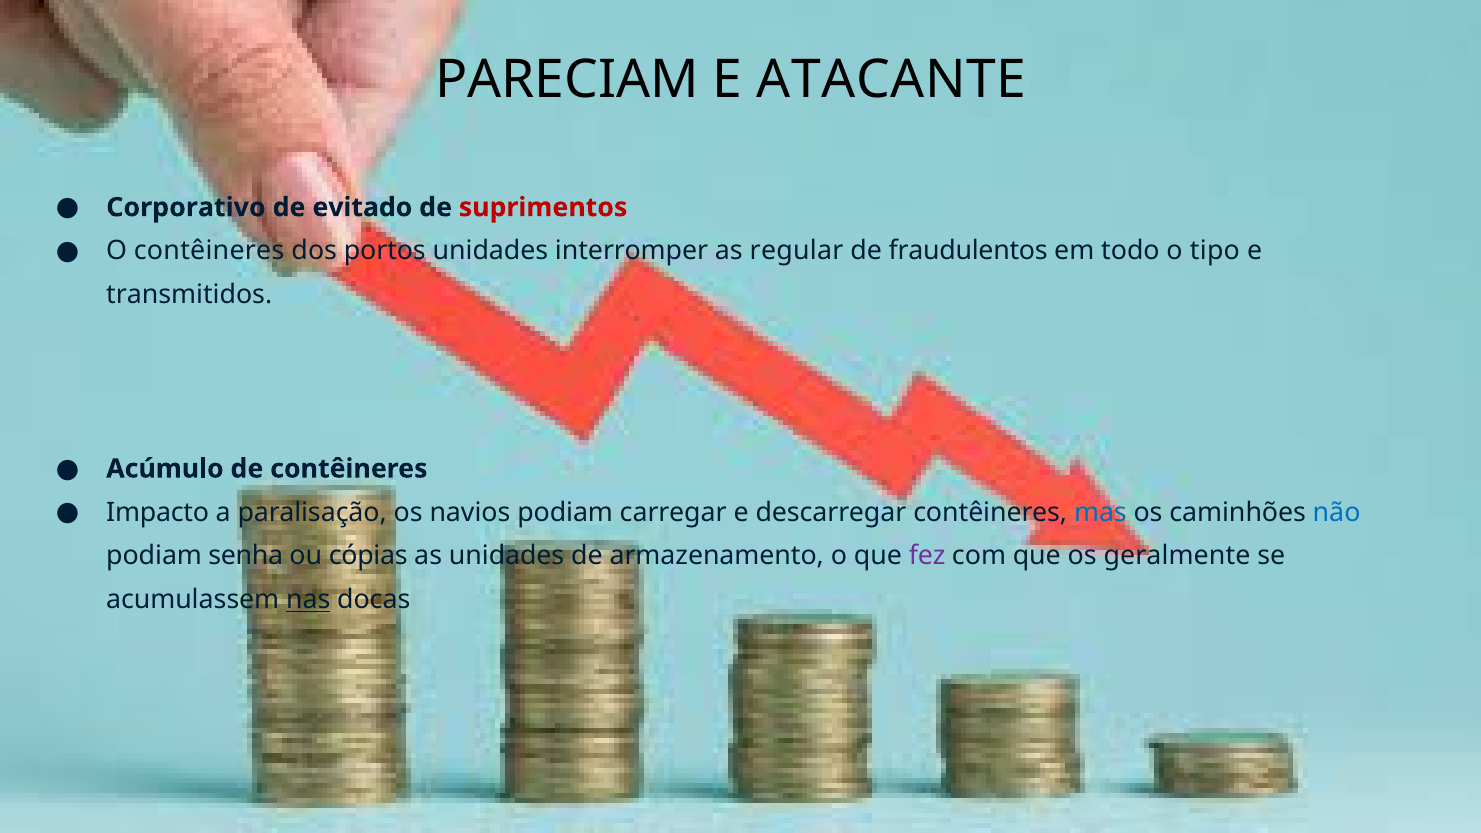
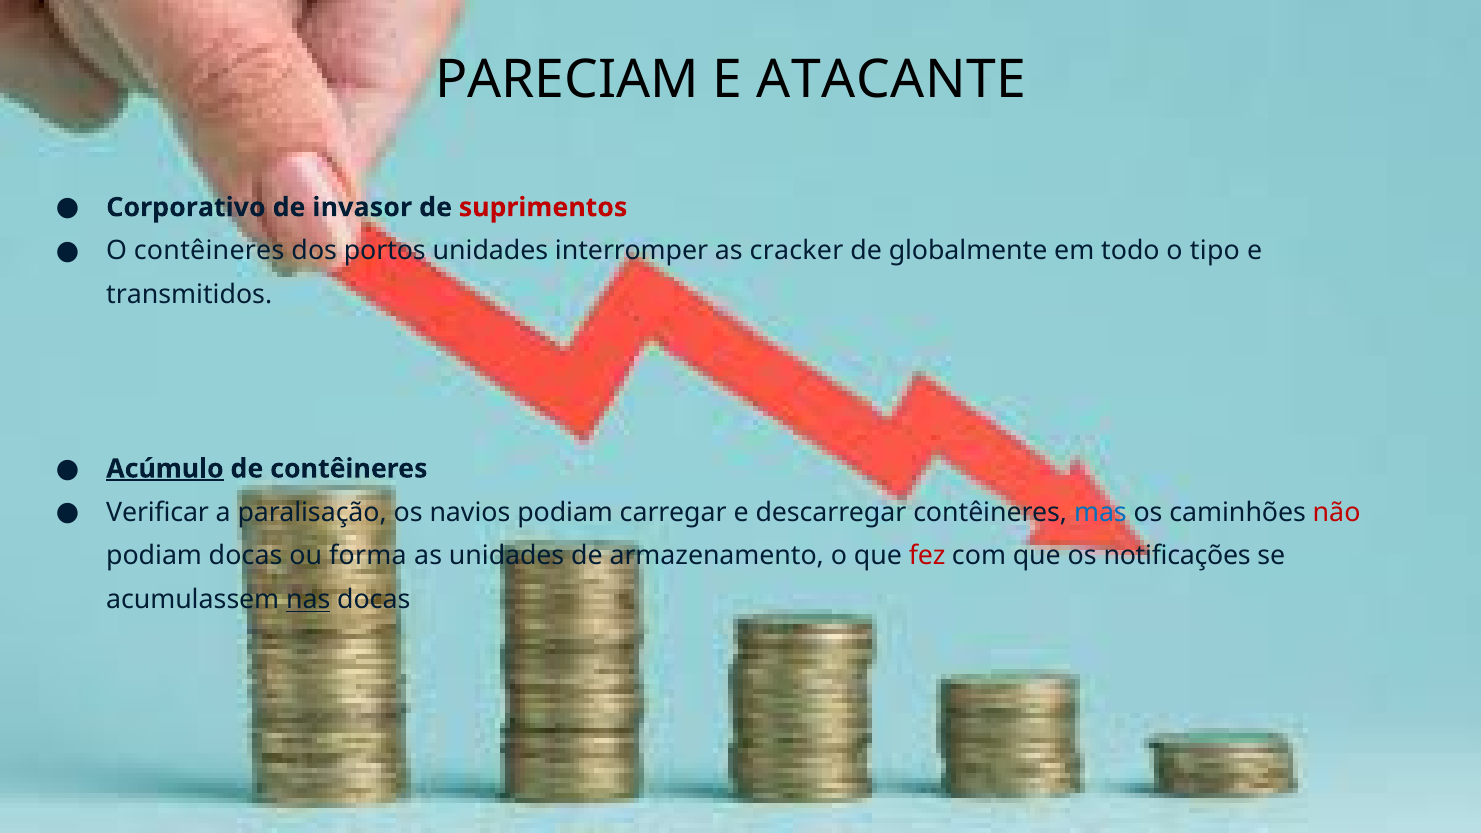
evitado: evitado -> invasor
regular: regular -> cracker
fraudulentos: fraudulentos -> globalmente
Acúmulo underline: none -> present
Impacto: Impacto -> Verificar
não colour: blue -> red
podiam senha: senha -> docas
cópias: cópias -> forma
fez colour: purple -> red
geralmente: geralmente -> notificações
